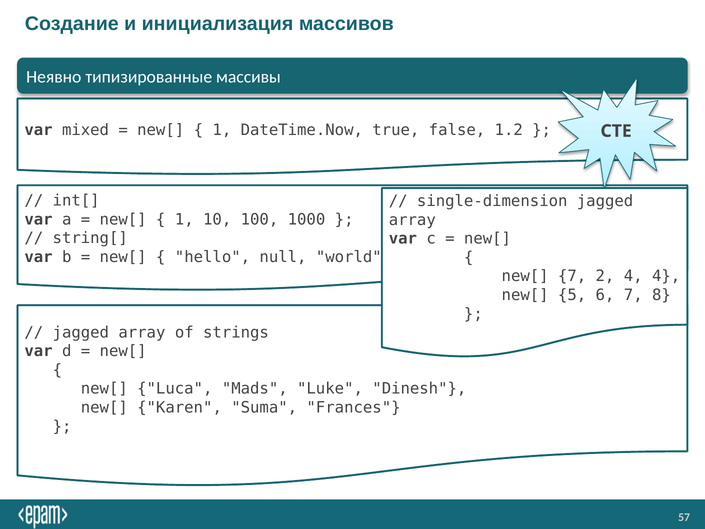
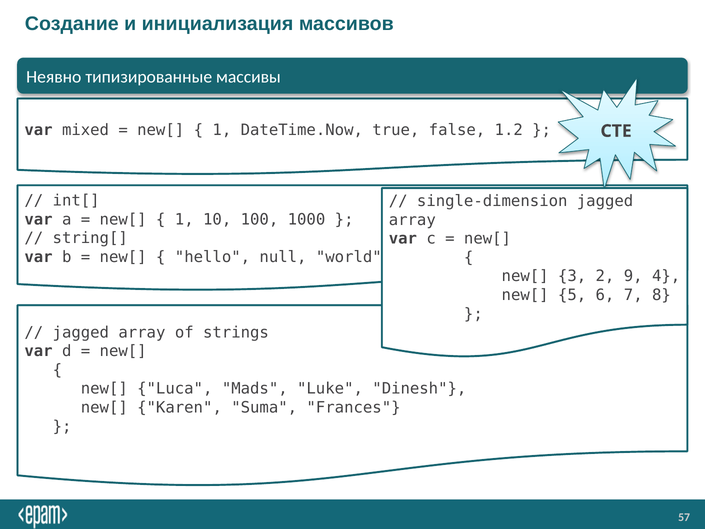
new[ 7: 7 -> 3
2 4: 4 -> 9
